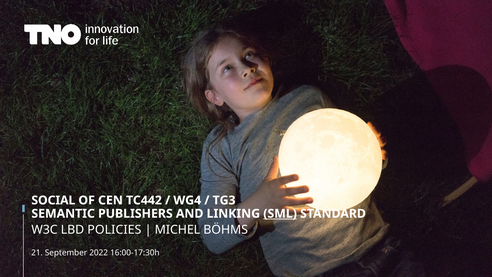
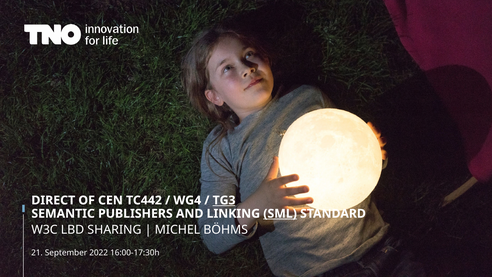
SOCIAL: SOCIAL -> DIRECT
TG3 underline: none -> present
POLICIES: POLICIES -> SHARING
